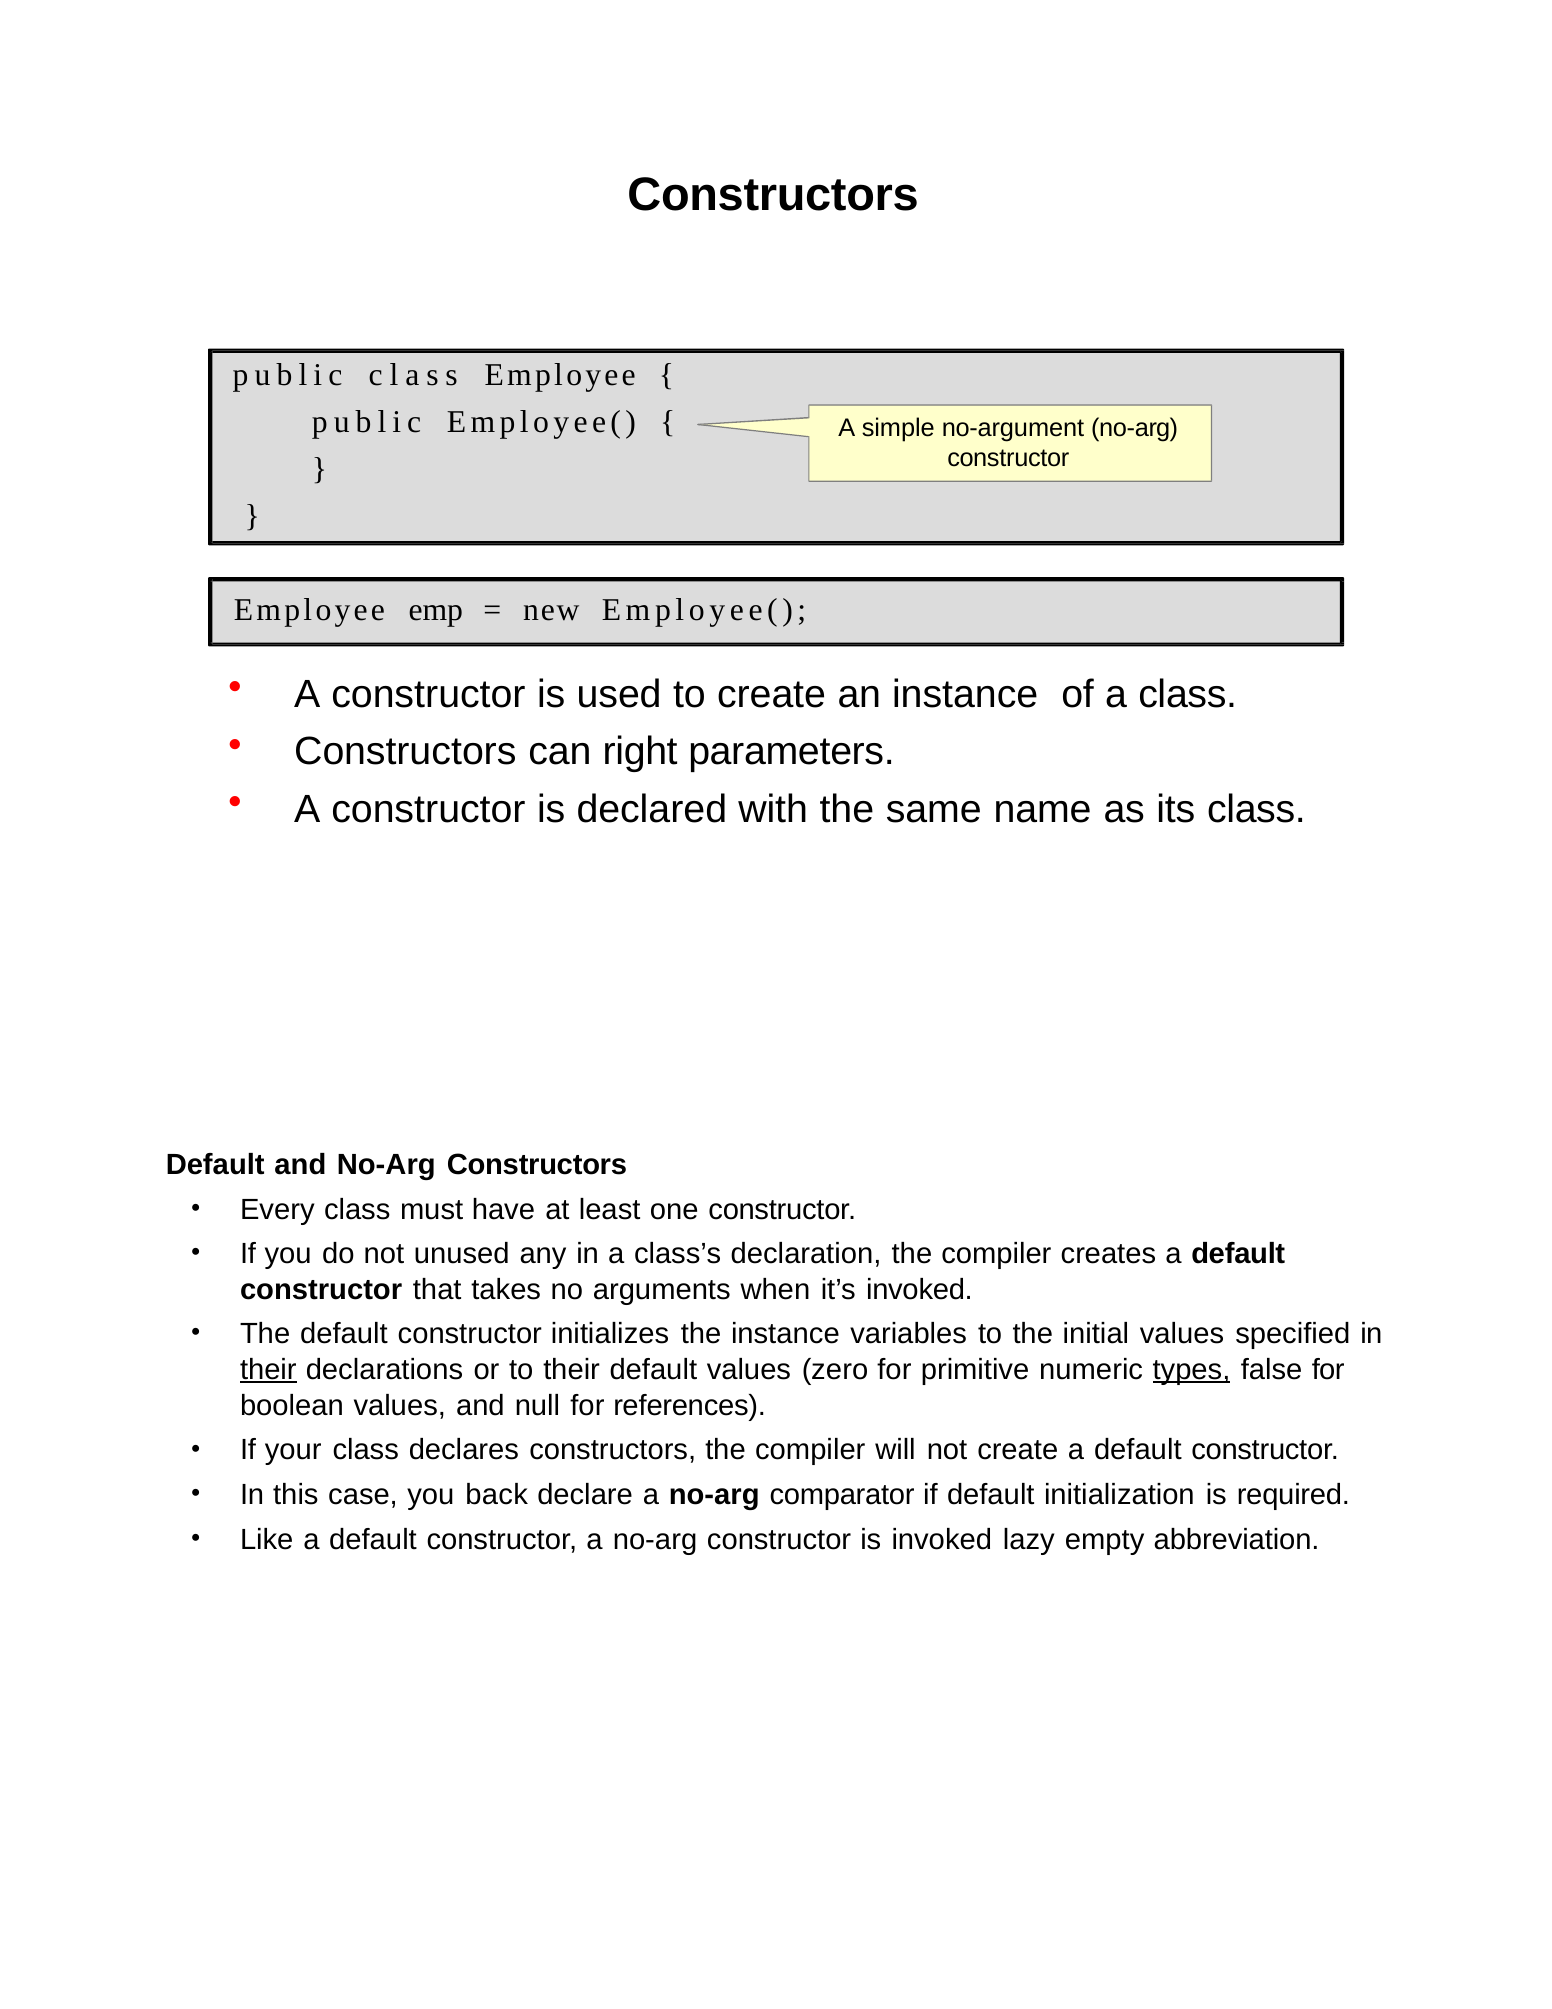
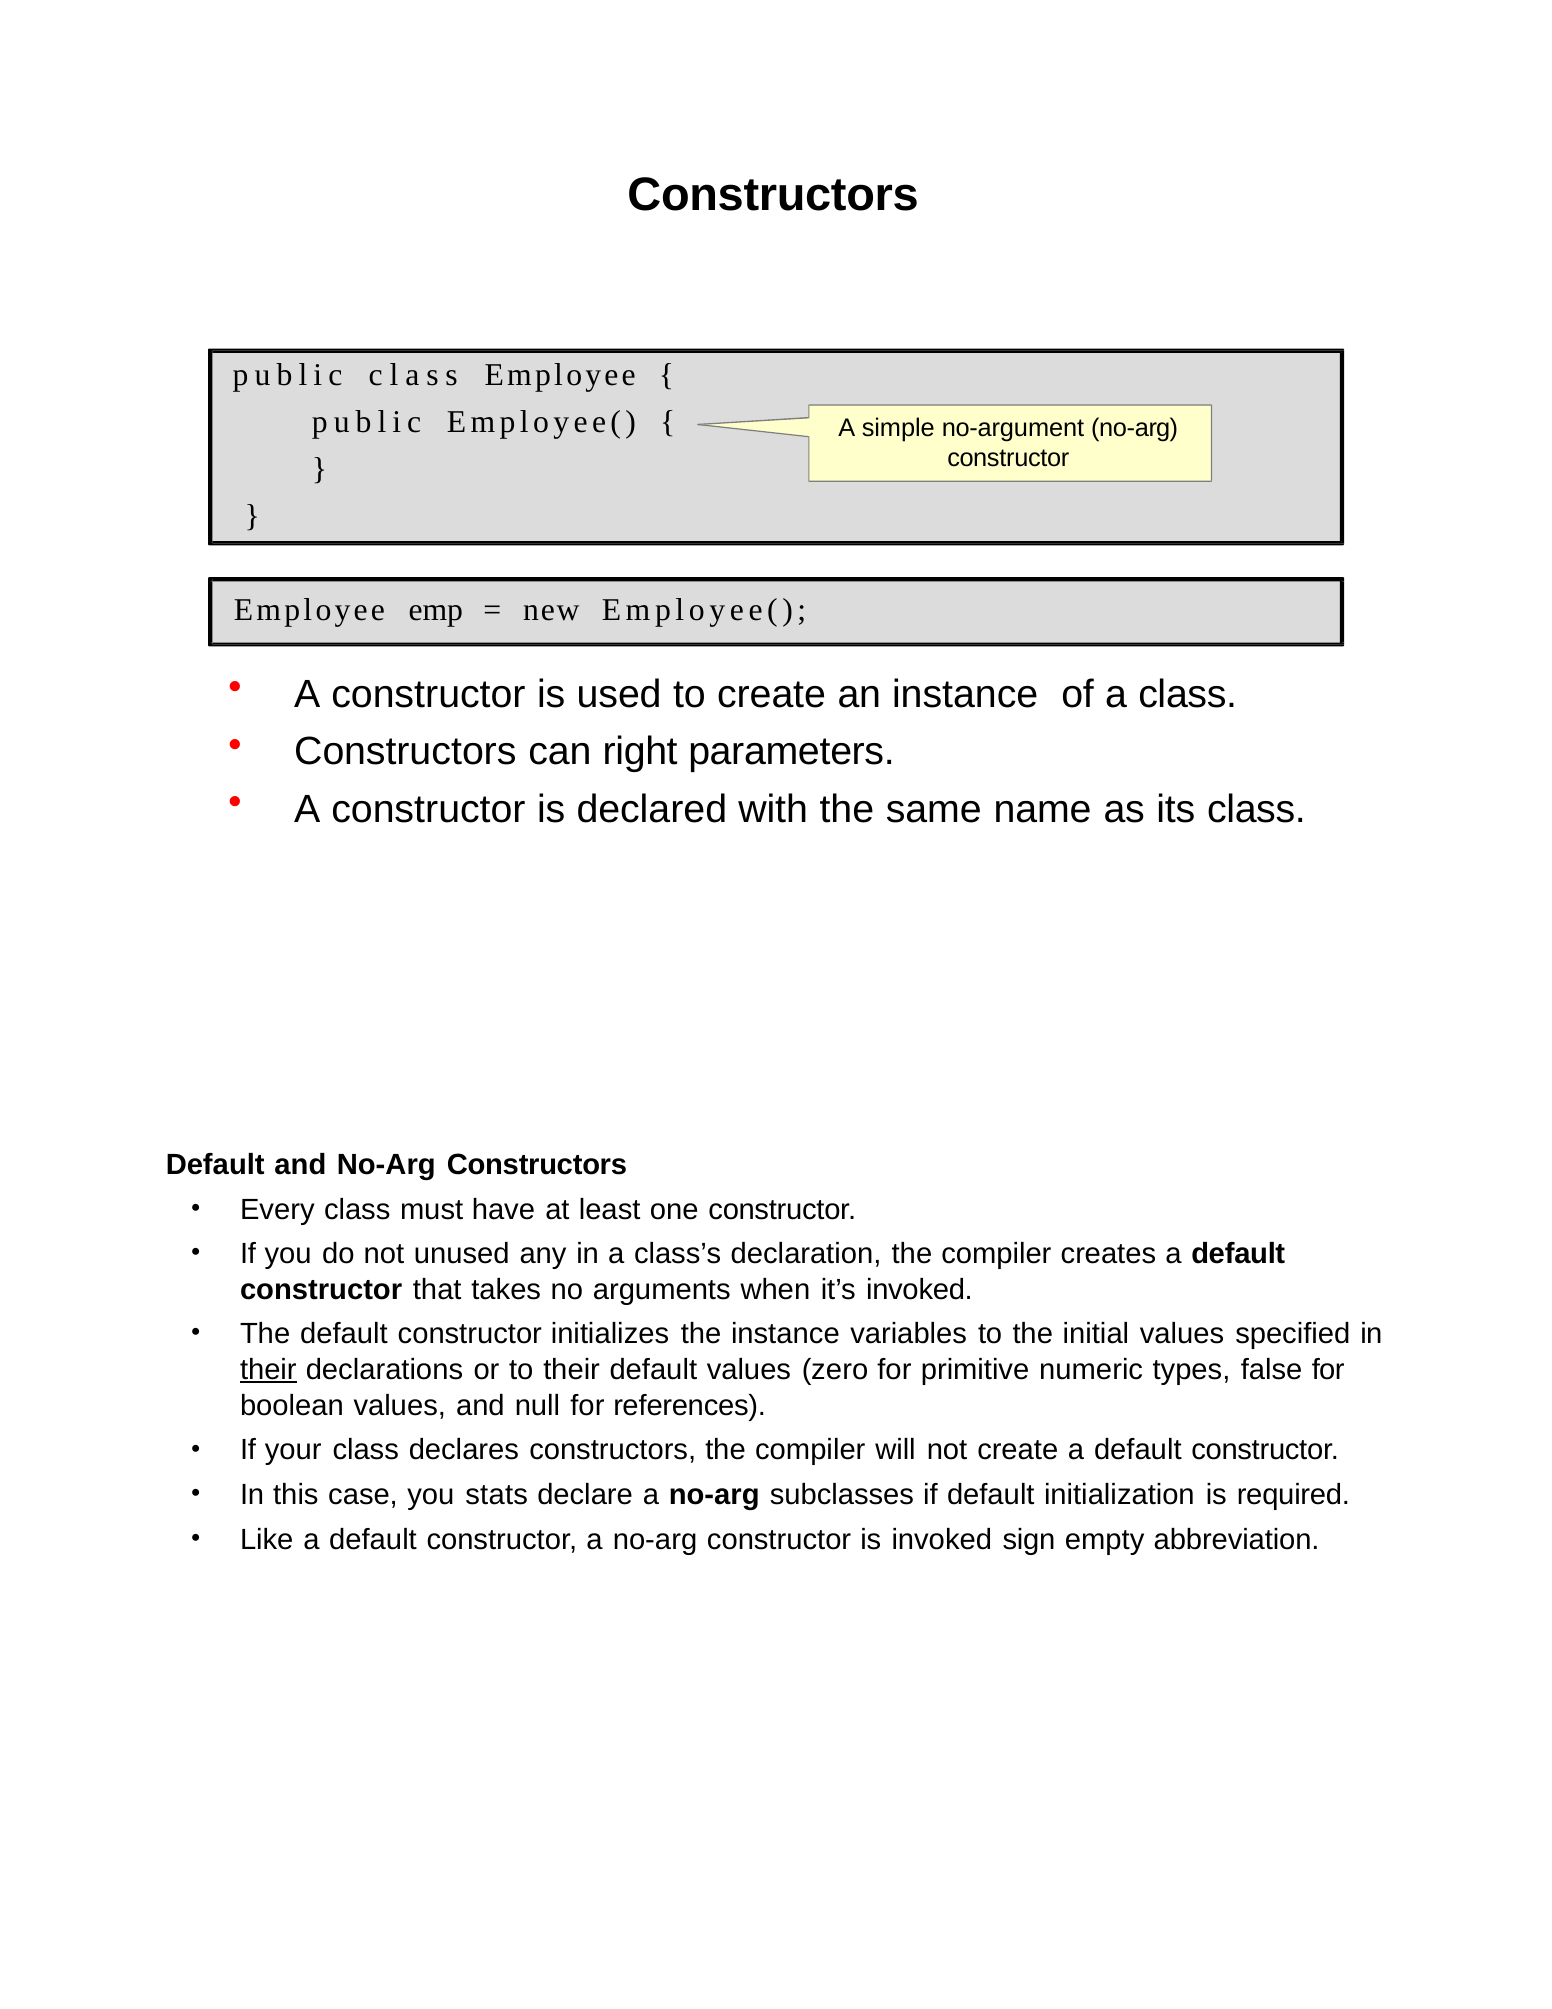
types underline: present -> none
back: back -> stats
comparator: comparator -> subclasses
lazy: lazy -> sign
